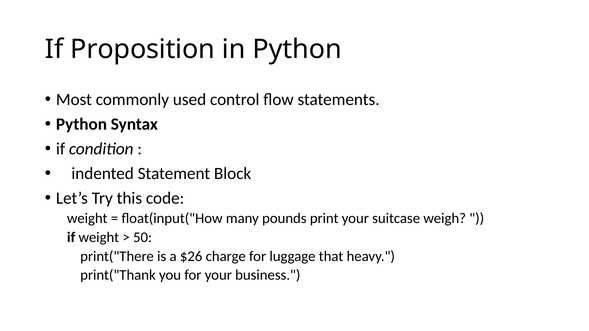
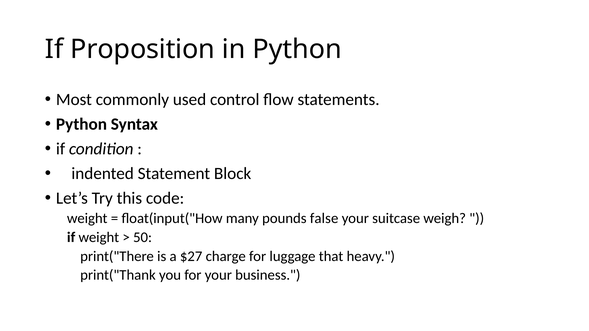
print: print -> false
$26: $26 -> $27
